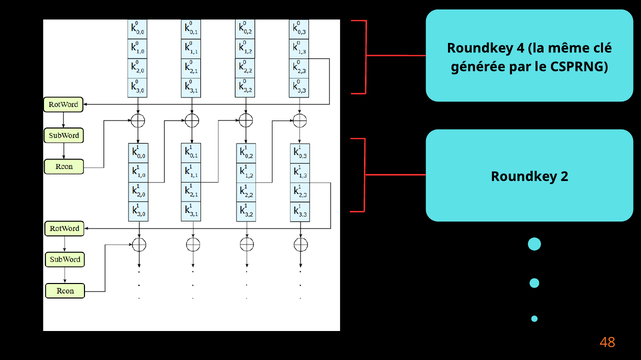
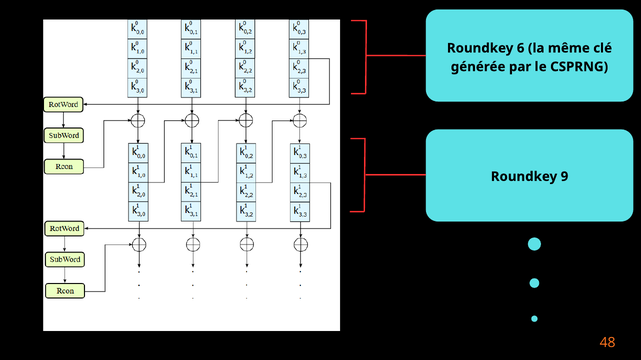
4: 4 -> 6
2: 2 -> 9
